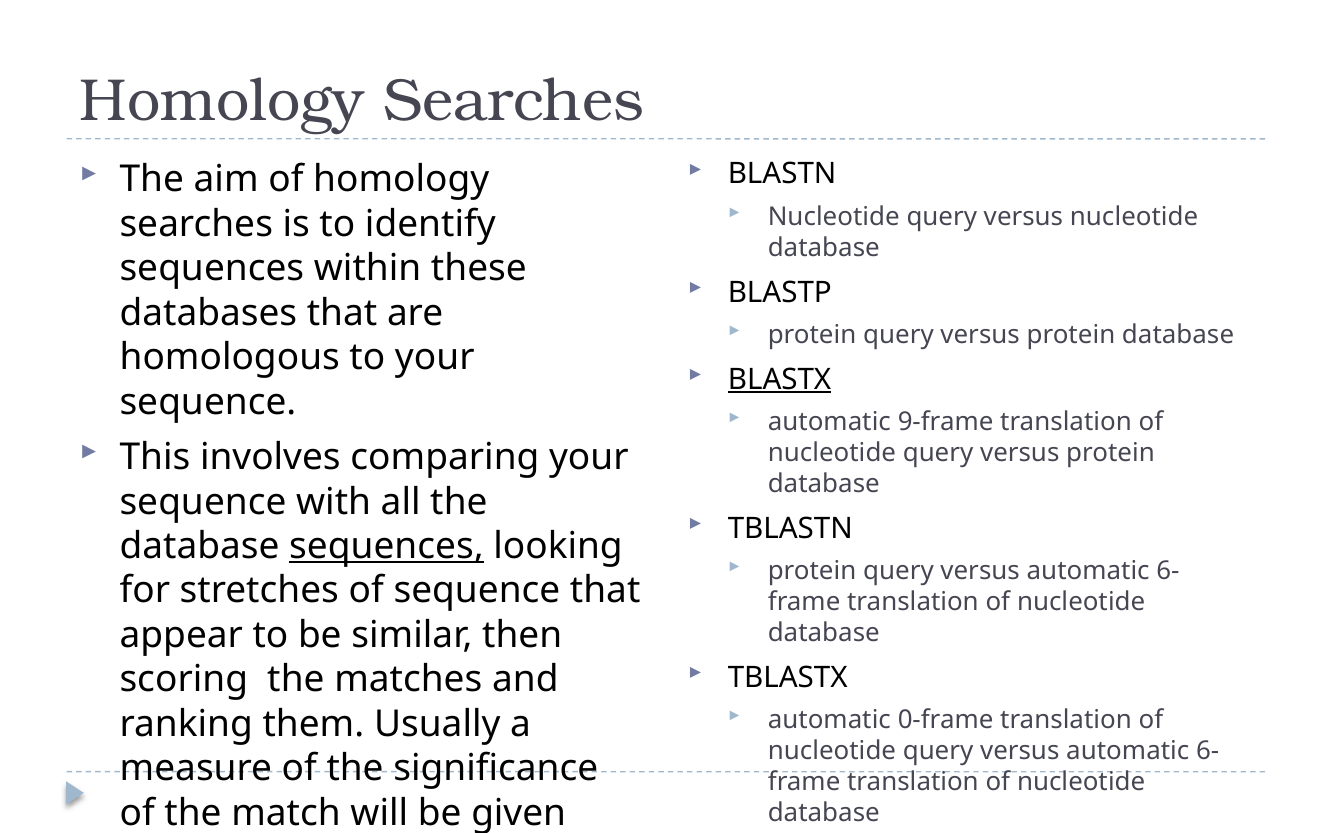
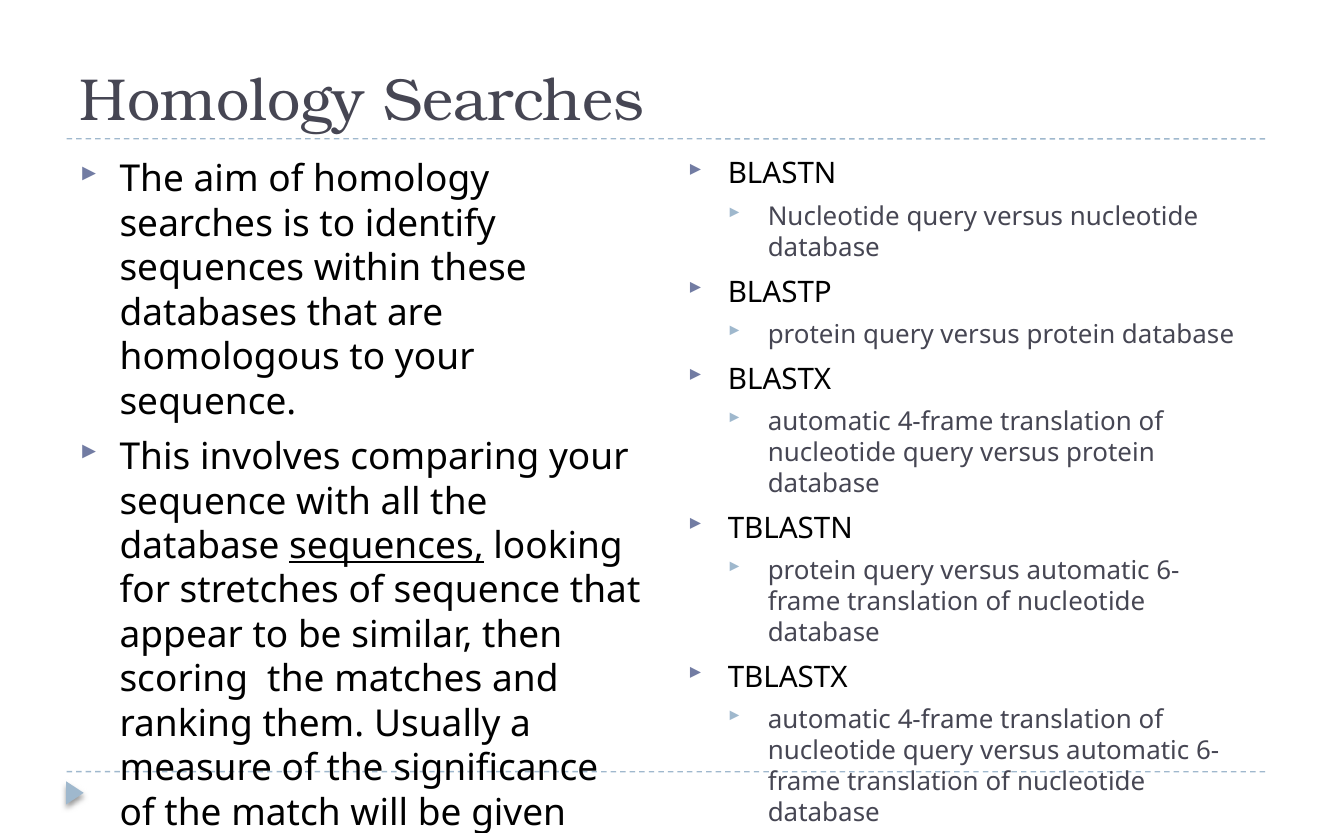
BLASTX underline: present -> none
9-frame at (946, 421): 9-frame -> 4-frame
0-frame at (946, 720): 0-frame -> 4-frame
